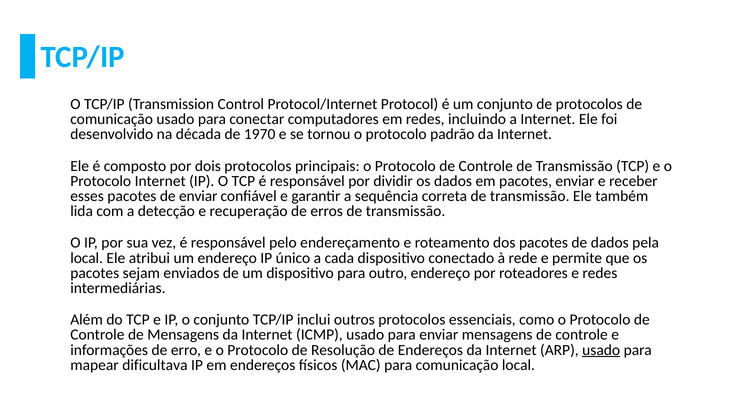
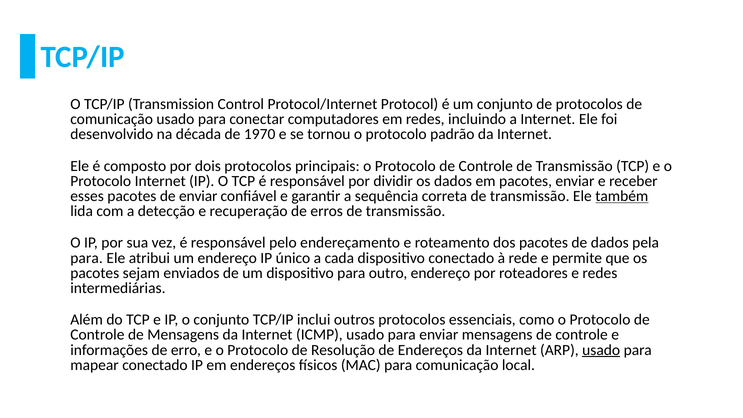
também underline: none -> present
local at (87, 258): local -> para
mapear dificultava: dificultava -> conectado
